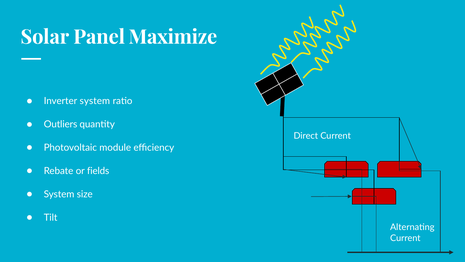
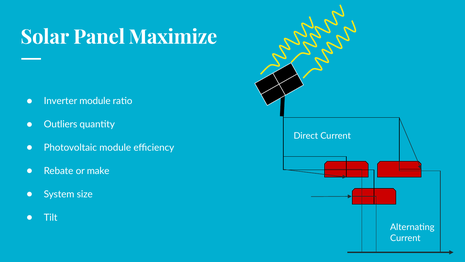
Inverter system: system -> module
fields: fields -> make
